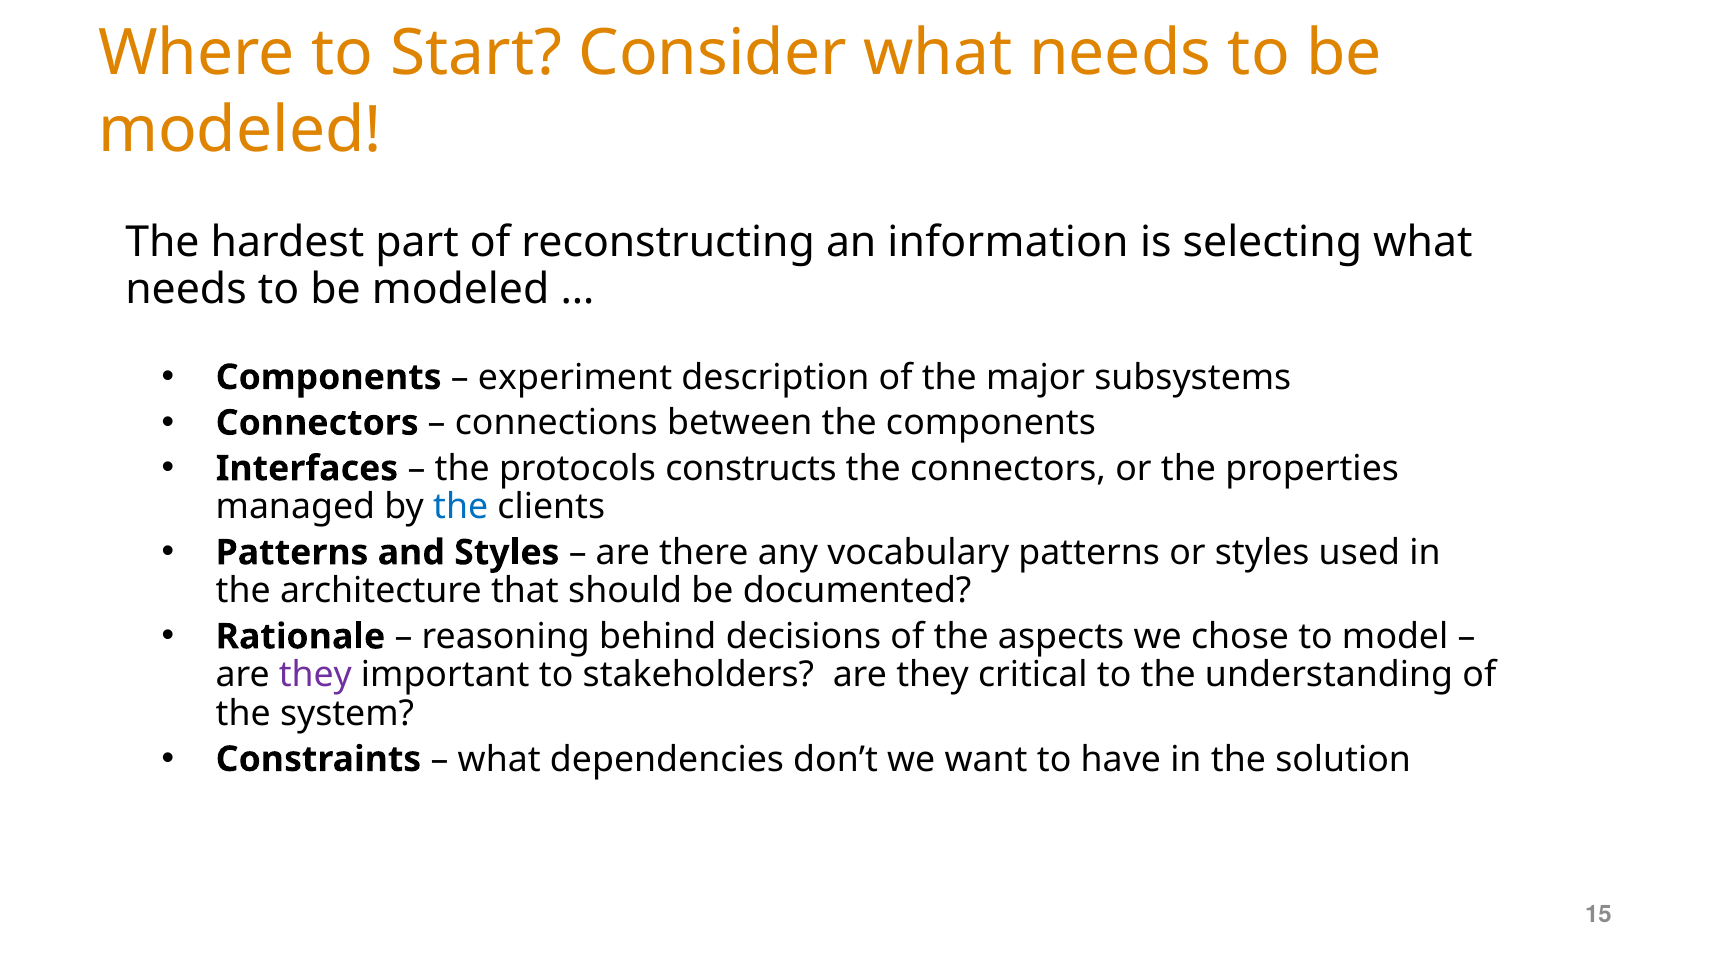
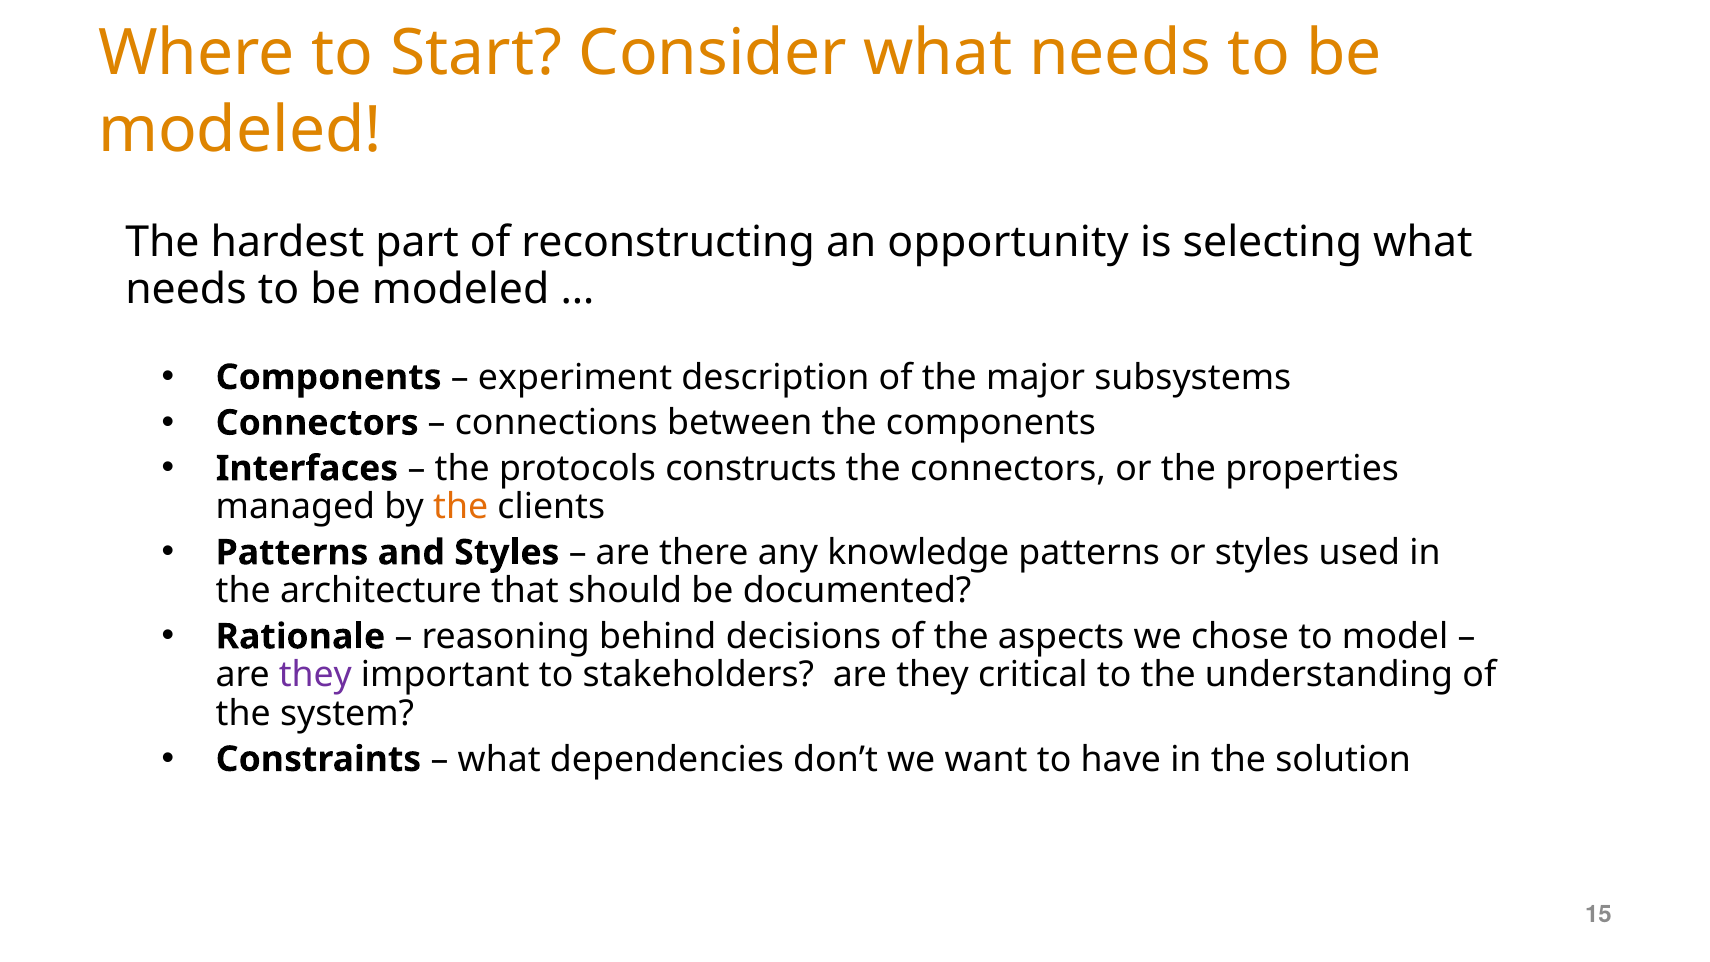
information: information -> opportunity
the at (461, 507) colour: blue -> orange
vocabulary: vocabulary -> knowledge
